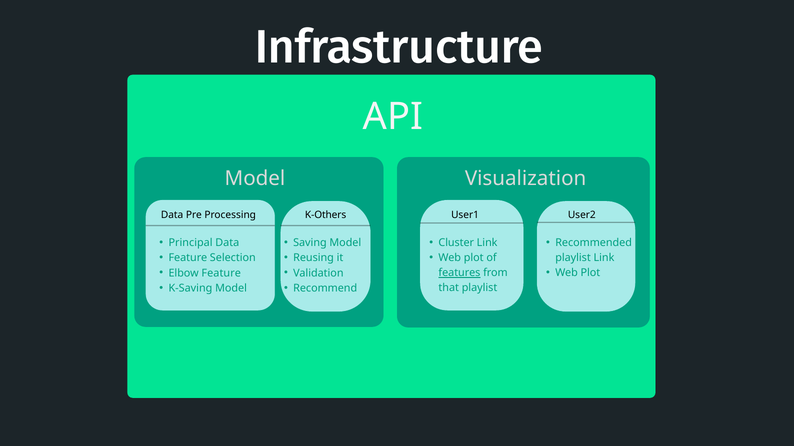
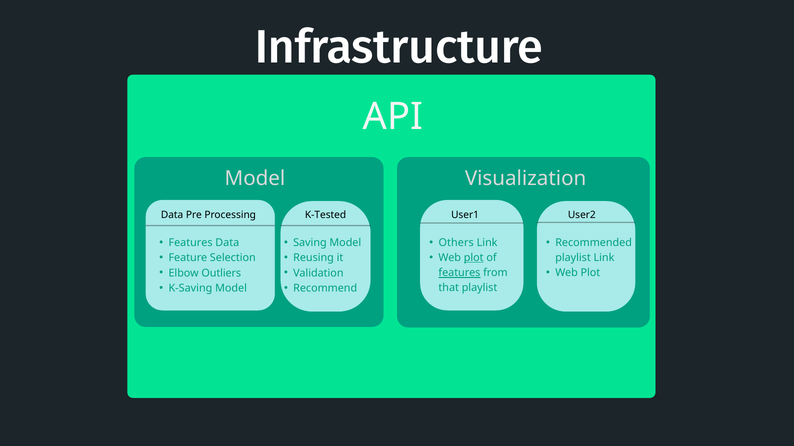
K-Others: K-Others -> K-Tested
Cluster: Cluster -> Others
Principal at (191, 243): Principal -> Features
plot at (474, 258) underline: none -> present
Elbow Feature: Feature -> Outliers
